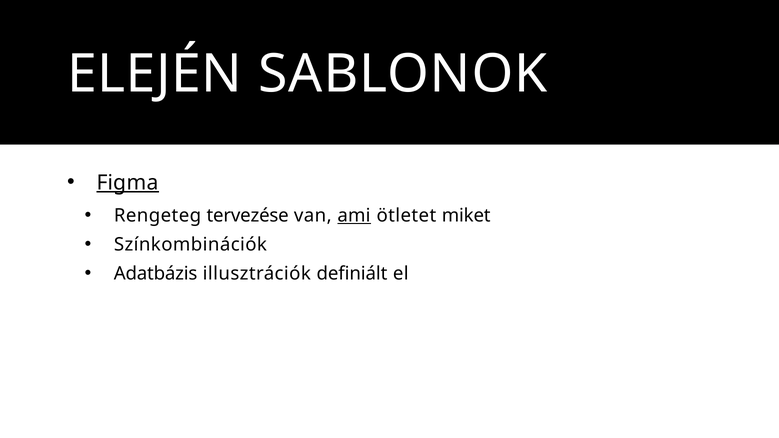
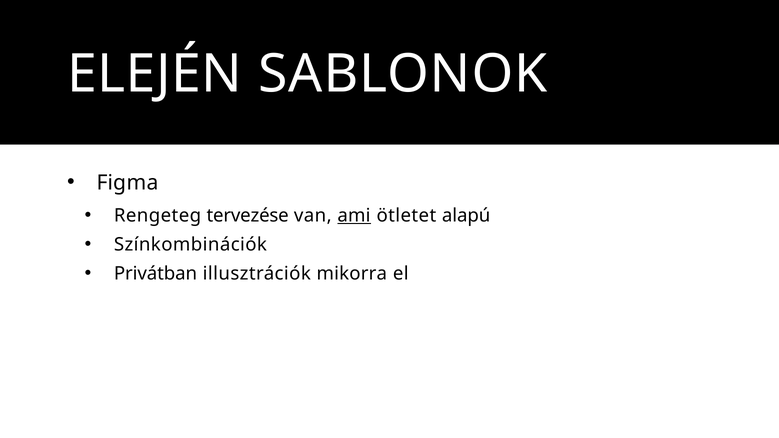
Figma underline: present -> none
miket: miket -> alapú
Adatbázis: Adatbázis -> Privátban
definiált: definiált -> mikorra
